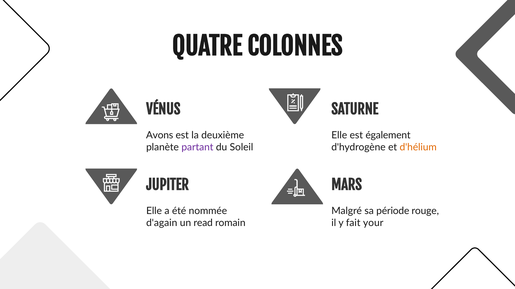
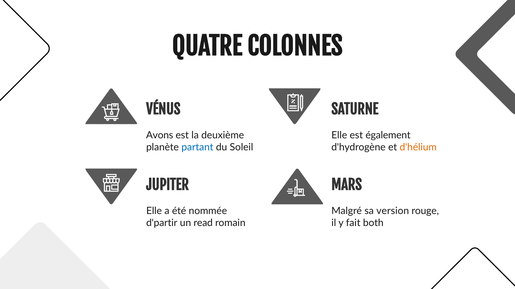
partant colour: purple -> blue
période: période -> version
d'again: d'again -> d'partir
your: your -> both
